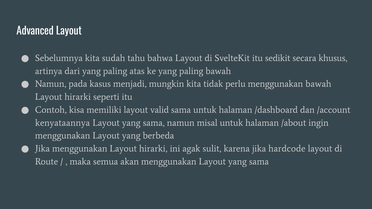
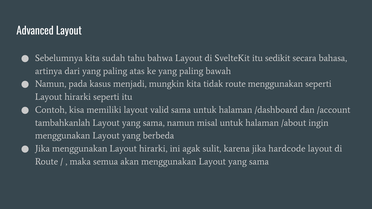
khusus: khusus -> bahasa
tidak perlu: perlu -> route
menggunakan bawah: bawah -> seperti
kenyataannya: kenyataannya -> tambahkanlah
